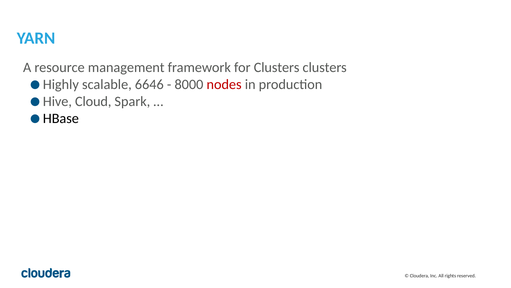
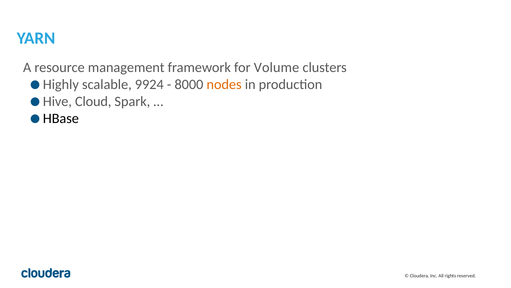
for Clusters: Clusters -> Volume
6646: 6646 -> 9924
nodes colour: red -> orange
